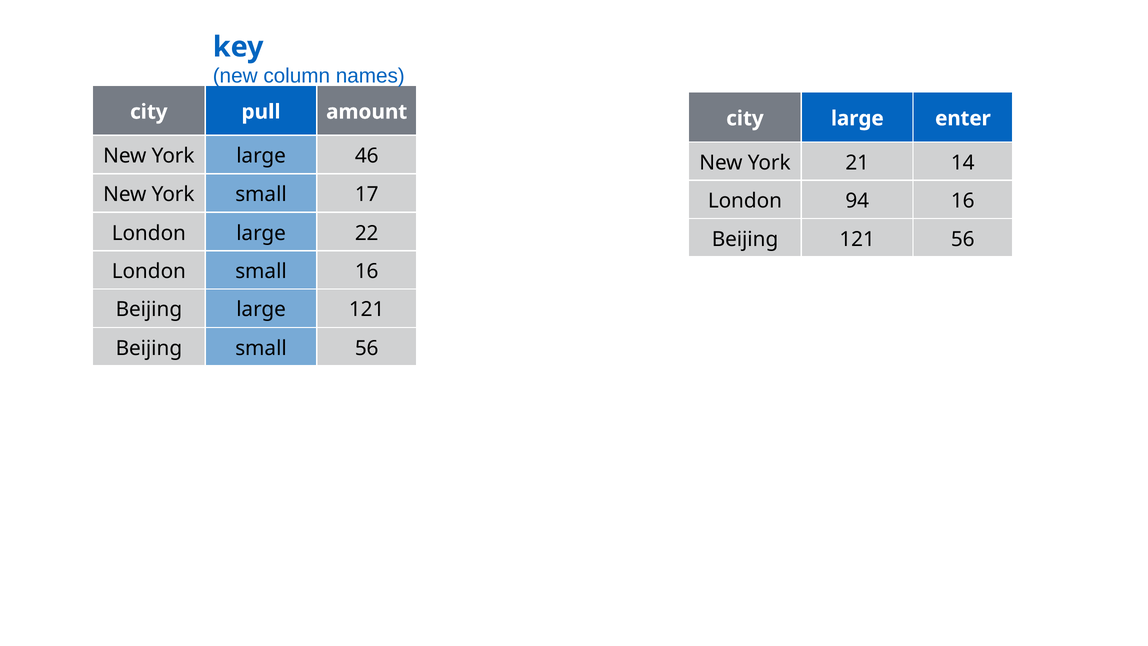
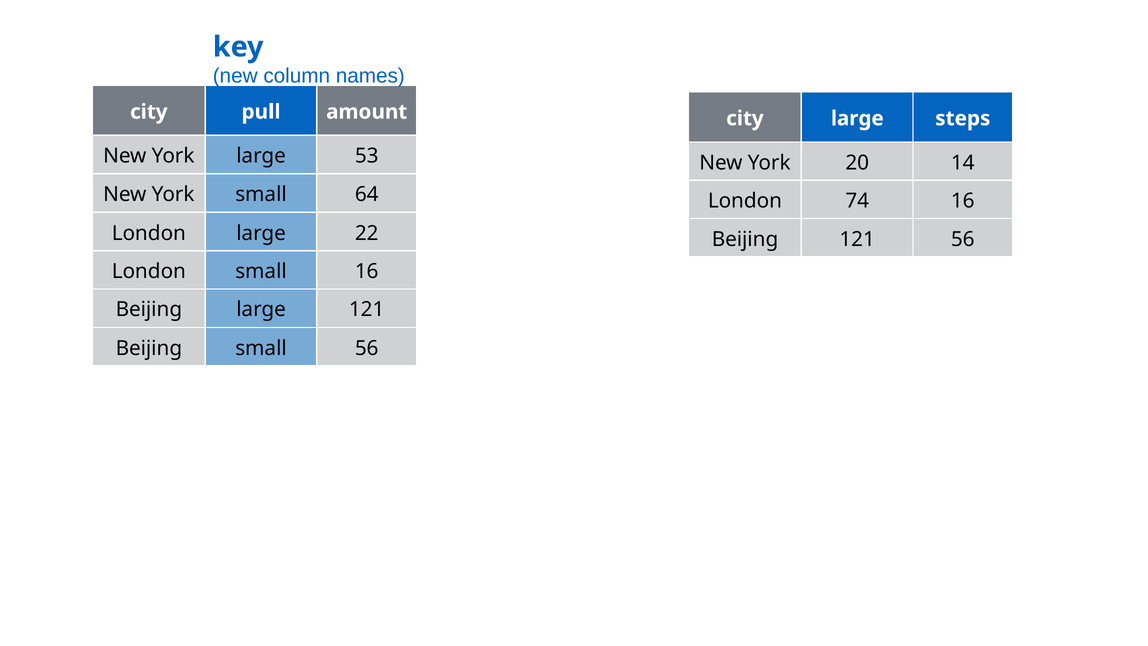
enter: enter -> steps
46: 46 -> 53
21: 21 -> 20
17: 17 -> 64
94: 94 -> 74
